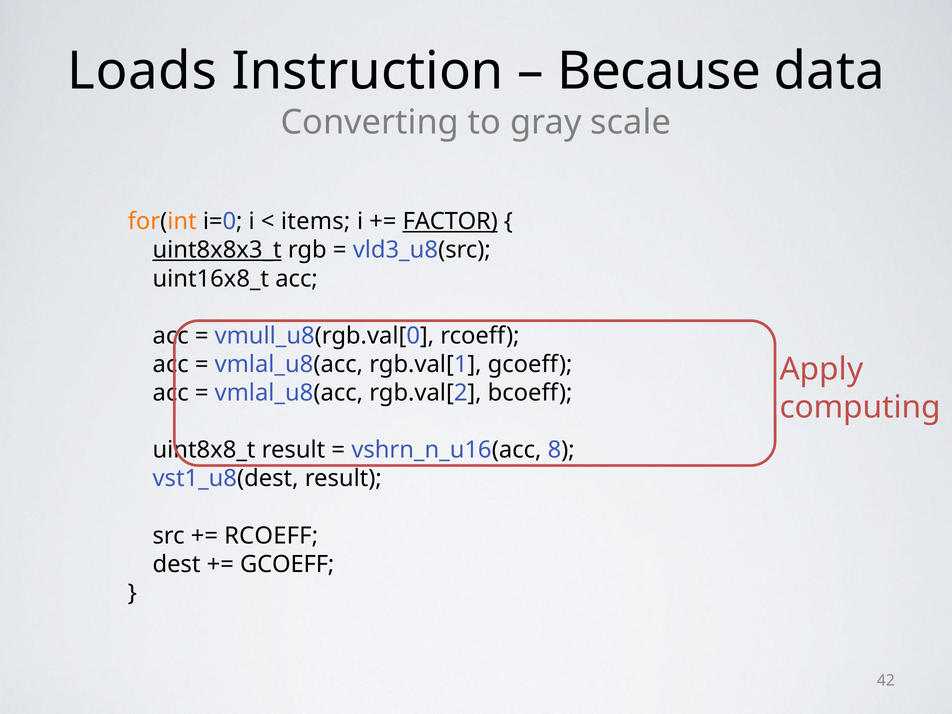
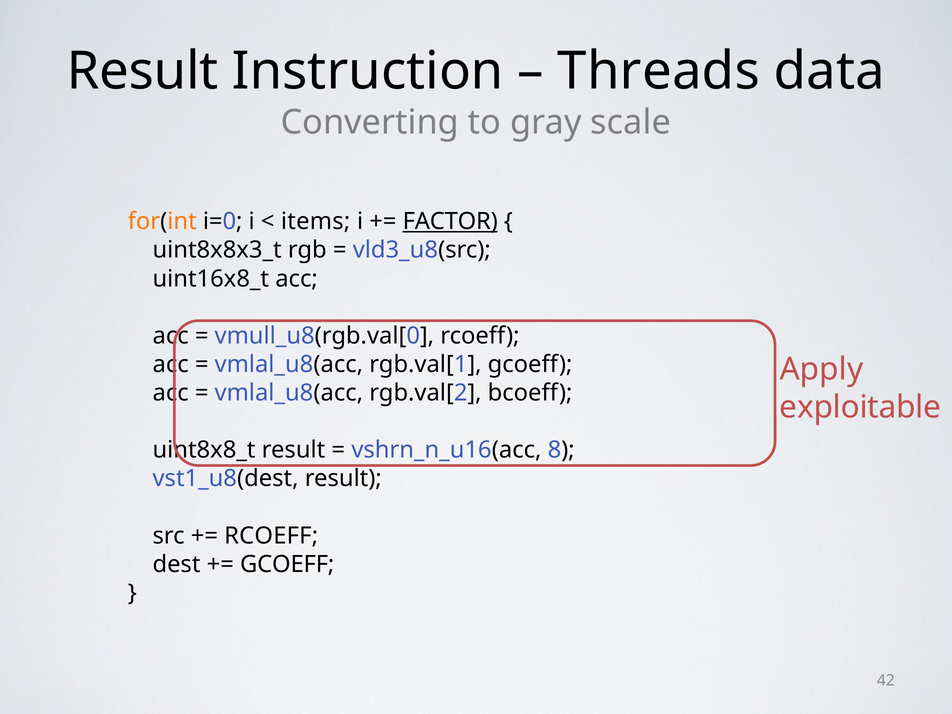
Loads at (142, 71): Loads -> Result
Because: Because -> Threads
uint8x8x3_t underline: present -> none
computing: computing -> exploitable
